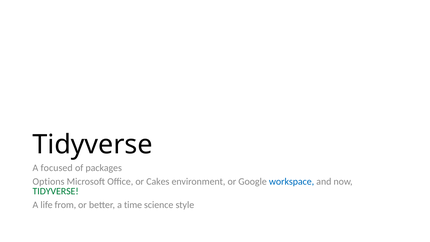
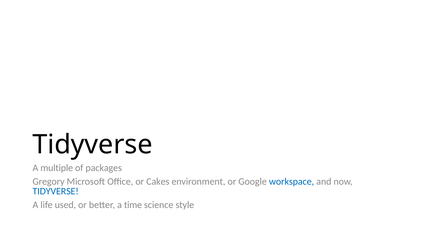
focused: focused -> multiple
Options: Options -> Gregory
TIDYVERSE at (56, 191) colour: green -> blue
from: from -> used
